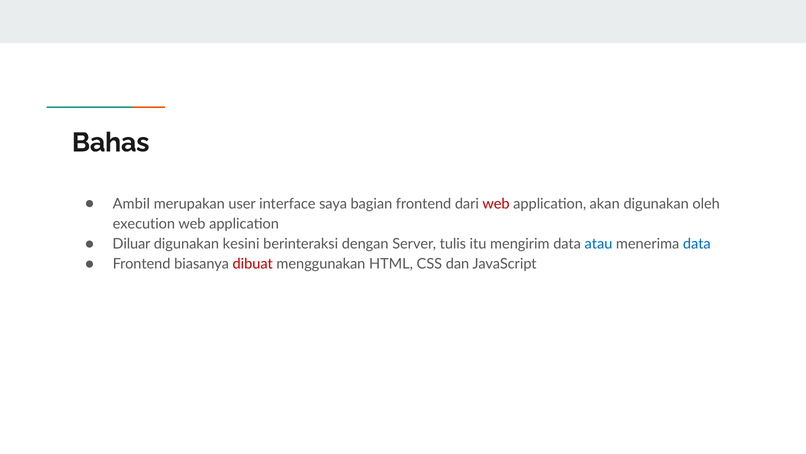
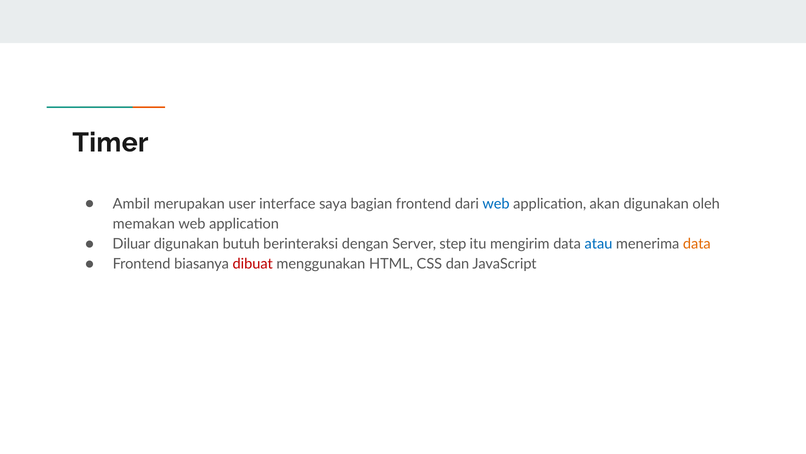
Bahas: Bahas -> Timer
web at (496, 204) colour: red -> blue
execution: execution -> memakan
kesini: kesini -> butuh
tulis: tulis -> step
data at (697, 244) colour: blue -> orange
